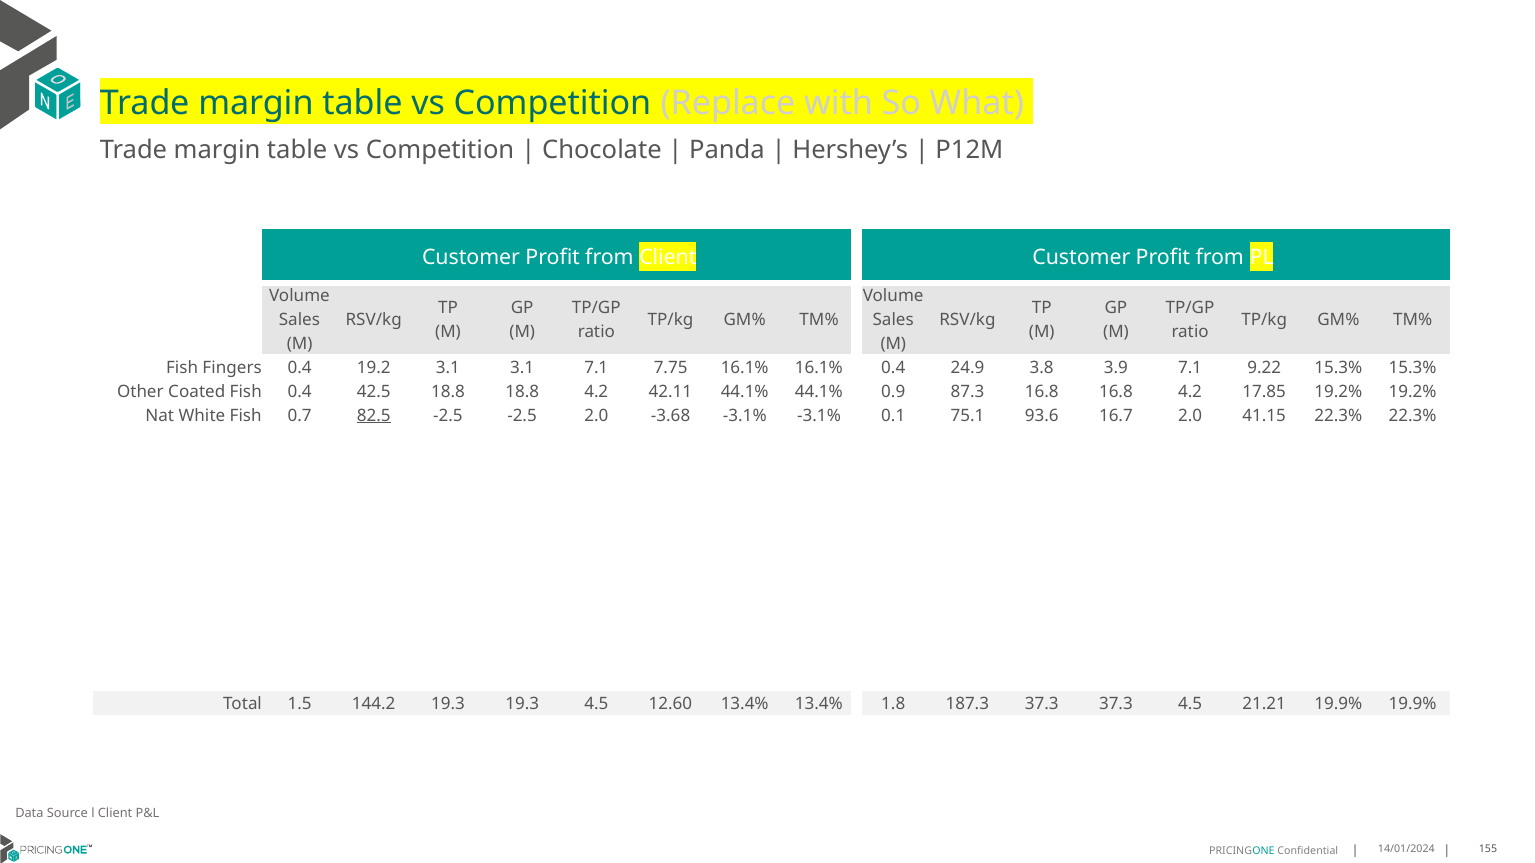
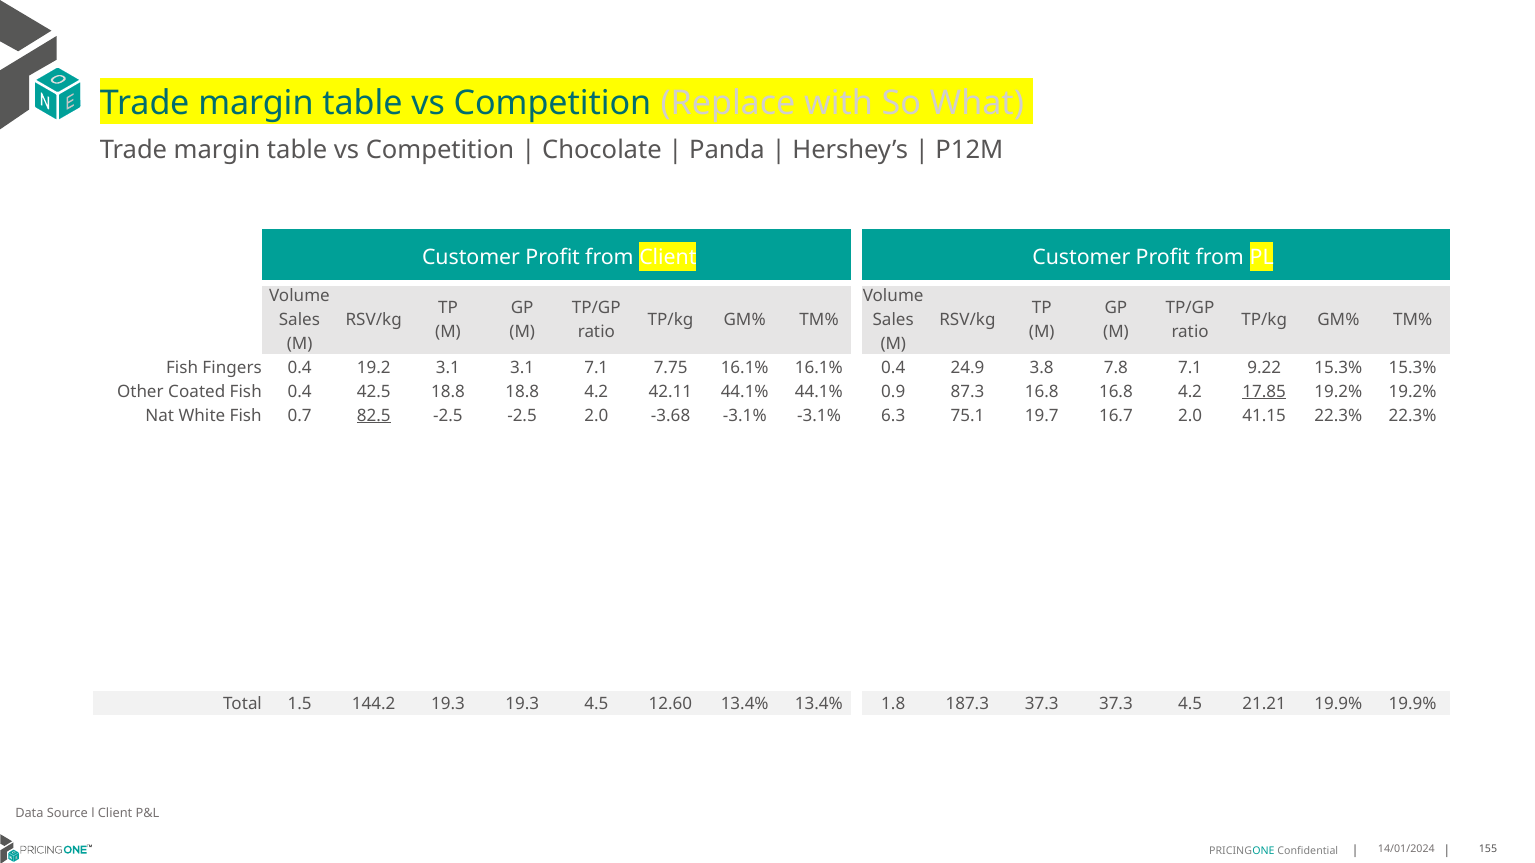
3.9: 3.9 -> 7.8
17.85 underline: none -> present
0.1: 0.1 -> 6.3
93.6: 93.6 -> 19.7
